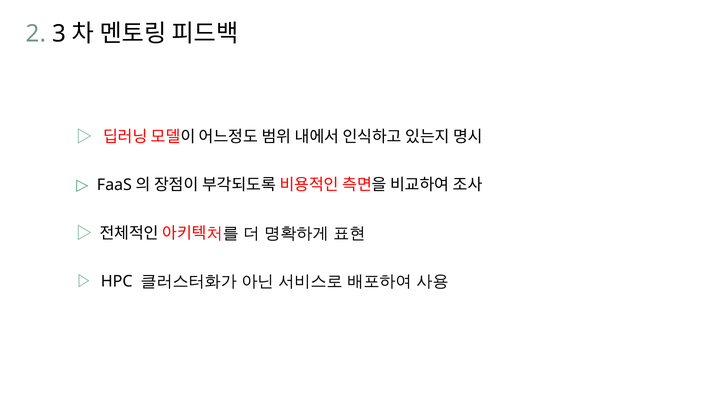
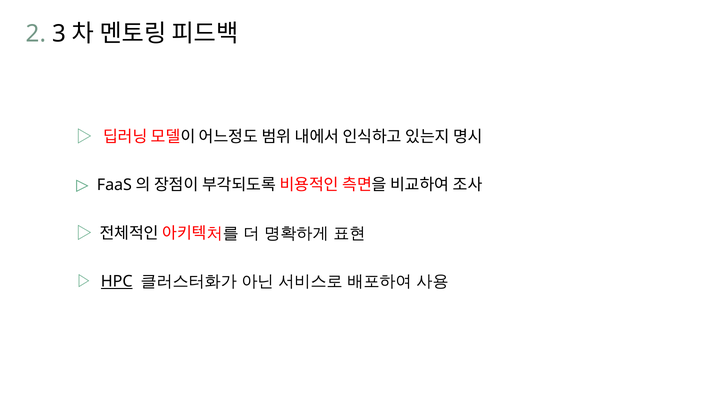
HPC underline: none -> present
